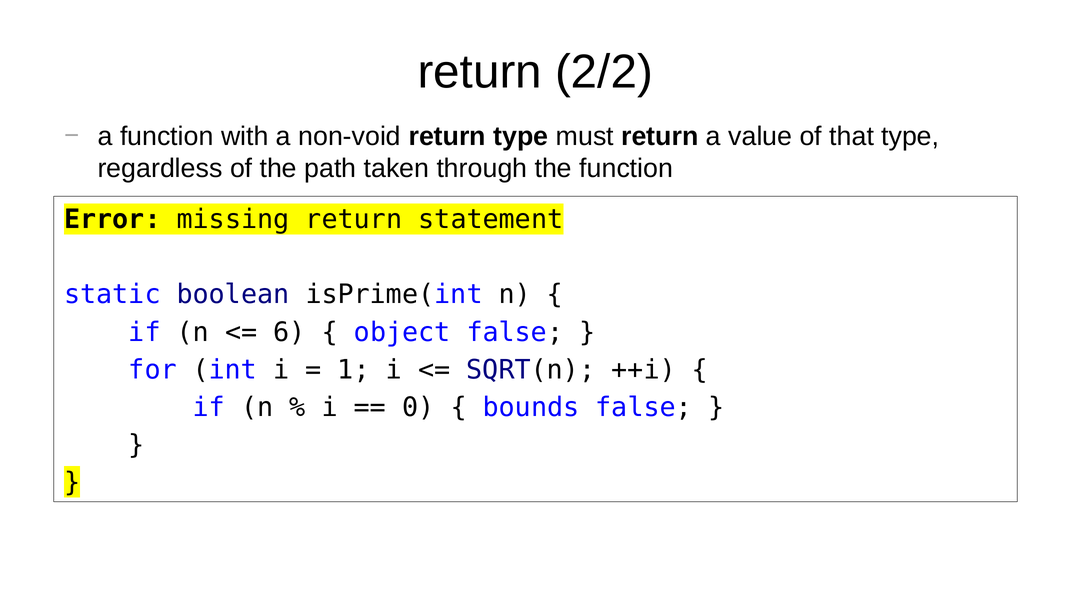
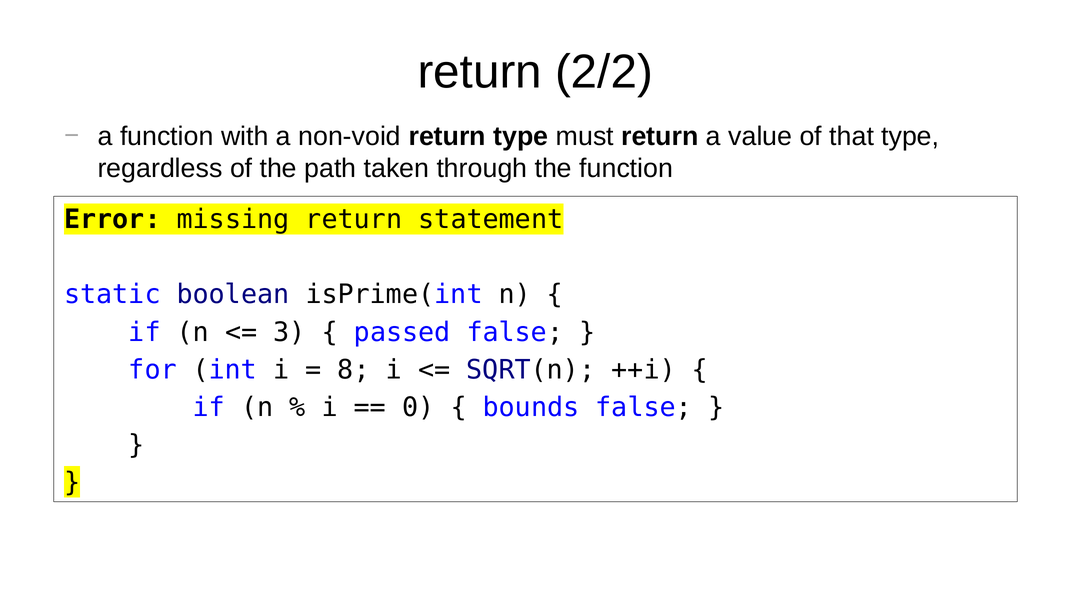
6: 6 -> 3
object: object -> passed
1: 1 -> 8
